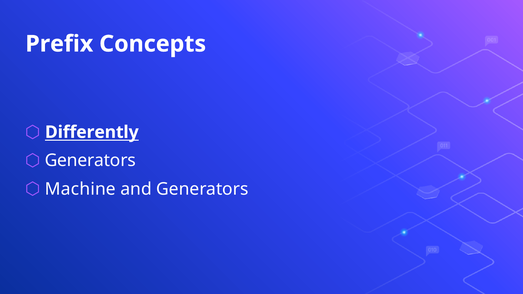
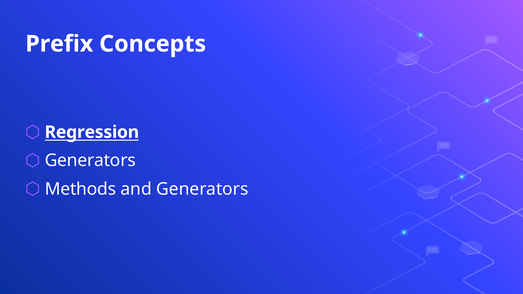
Differently: Differently -> Regression
Machine: Machine -> Methods
